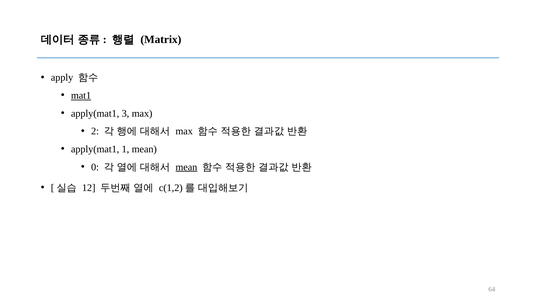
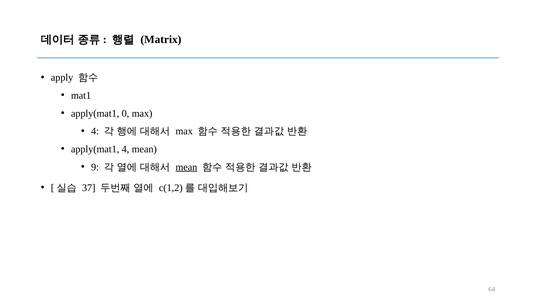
mat1 underline: present -> none
3: 3 -> 0
2 at (95, 131): 2 -> 4
apply(mat1 1: 1 -> 4
0: 0 -> 9
12: 12 -> 37
